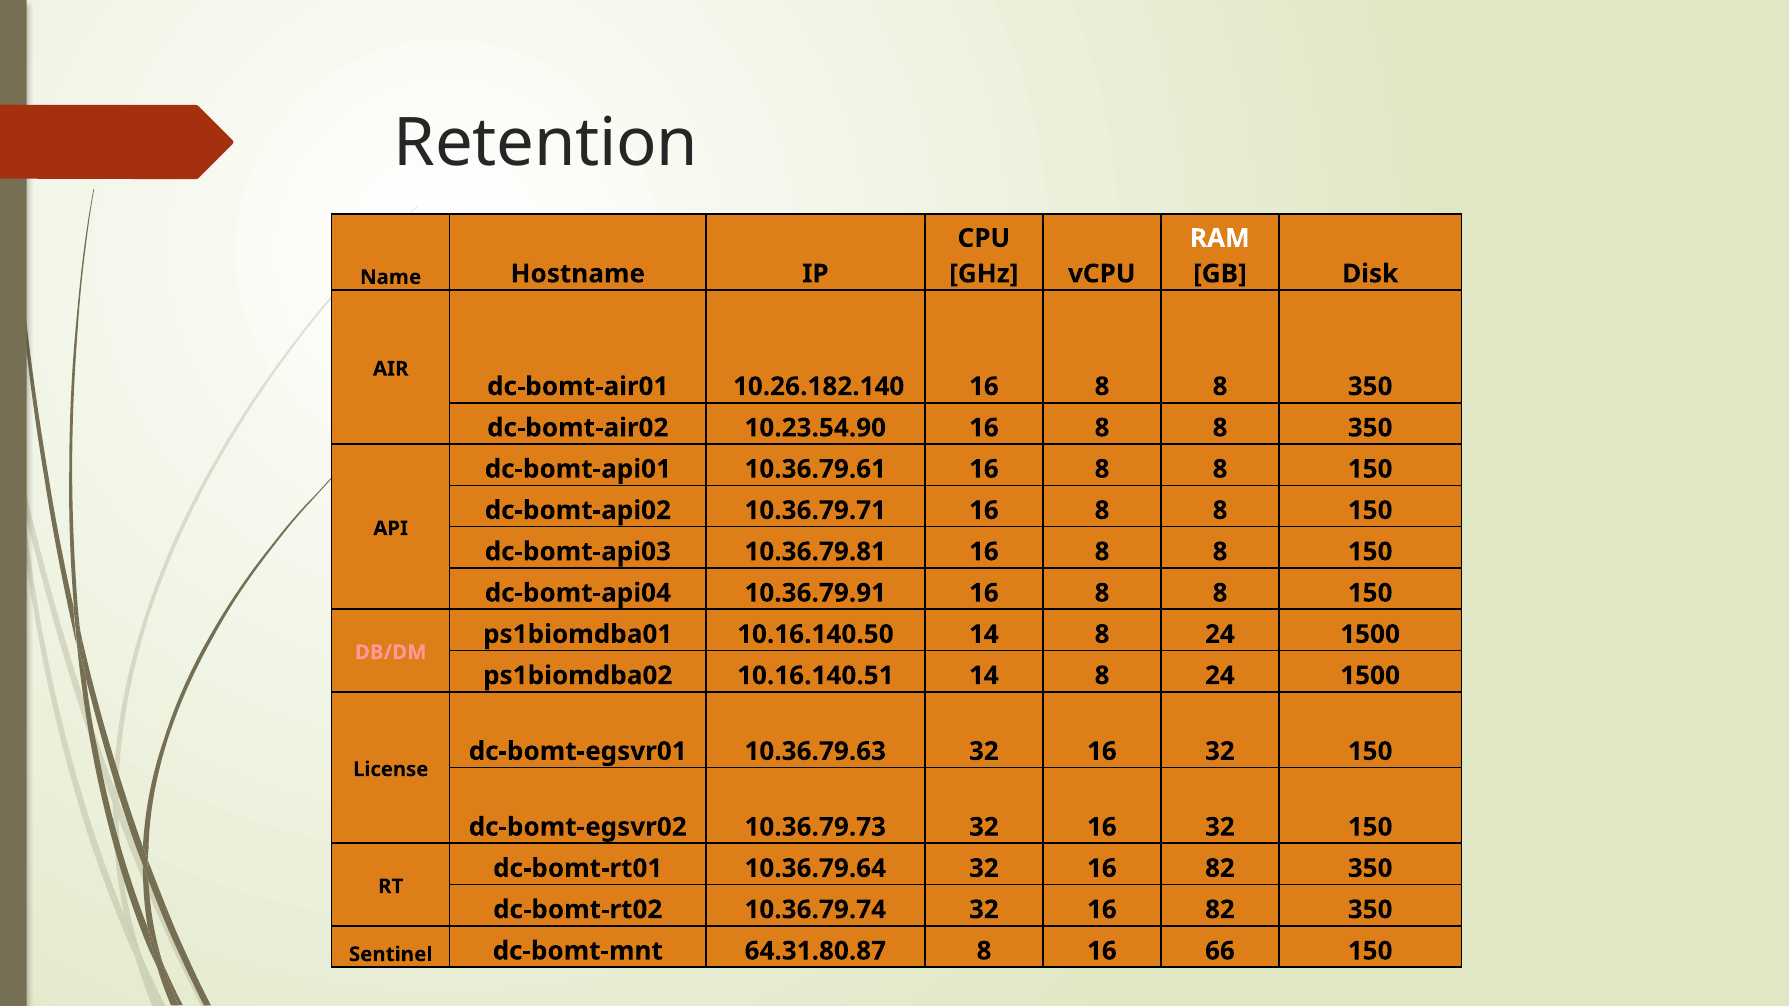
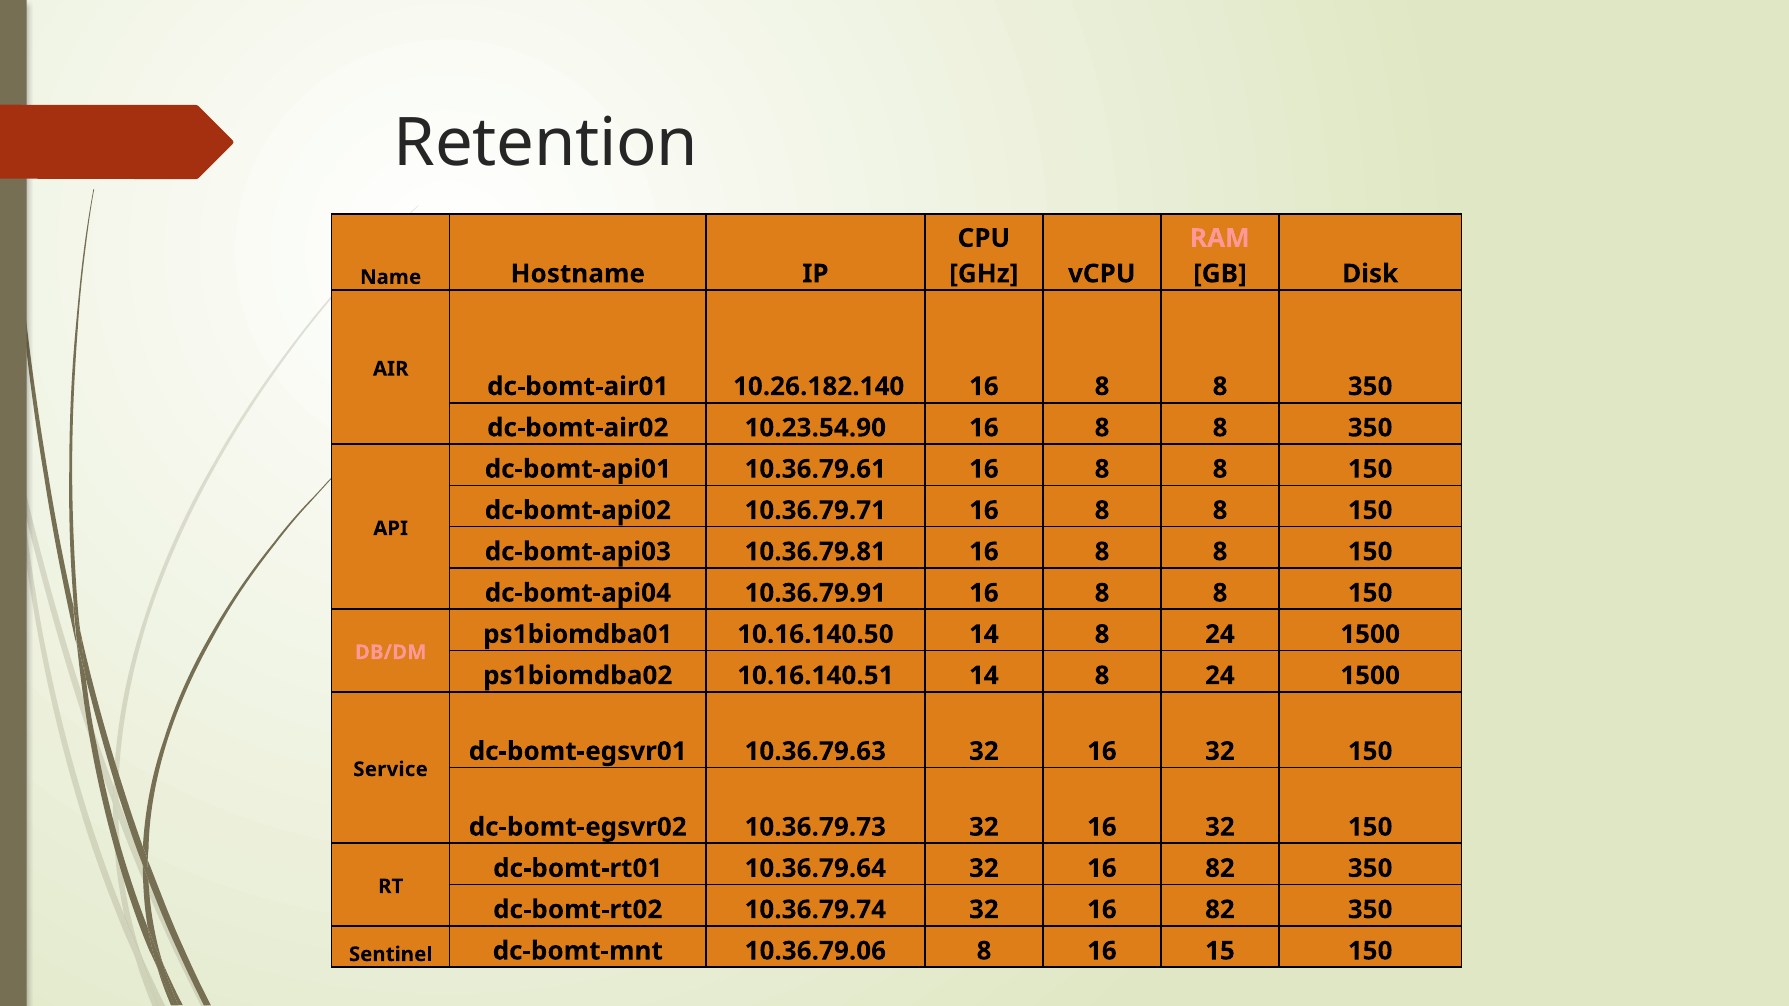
RAM colour: white -> pink
License: License -> Service
64.31.80.87: 64.31.80.87 -> 10.36.79.06
66: 66 -> 15
